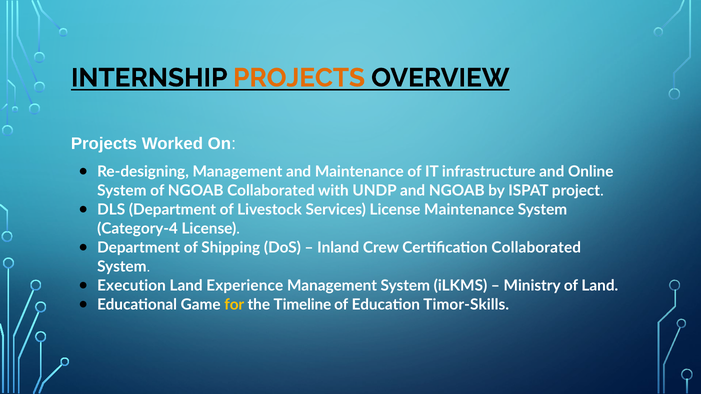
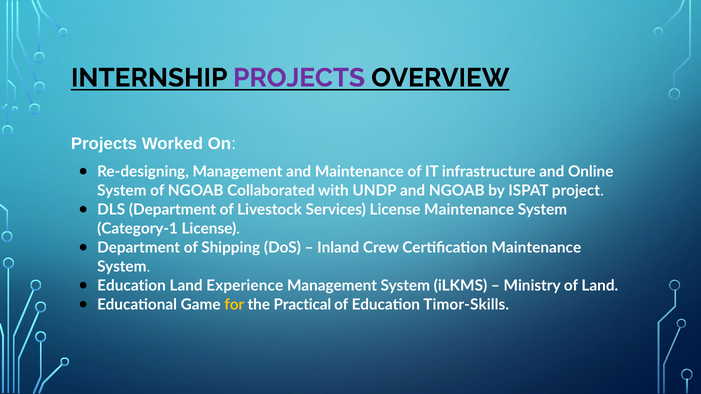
PROJECTS at (299, 78) colour: orange -> purple
Category-4: Category-4 -> Category-1
Certification Collaborated: Collaborated -> Maintenance
Execution at (131, 286): Execution -> Education
Timeline: Timeline -> Practical
